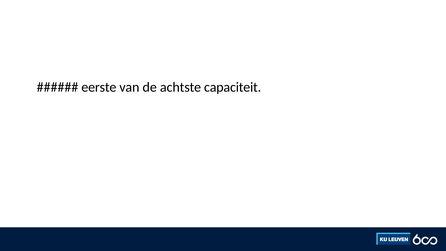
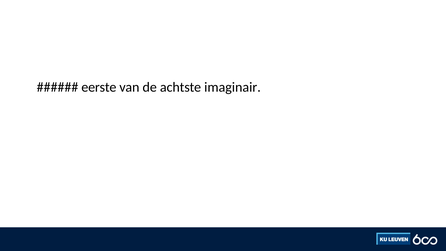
capaciteit: capaciteit -> imaginair
